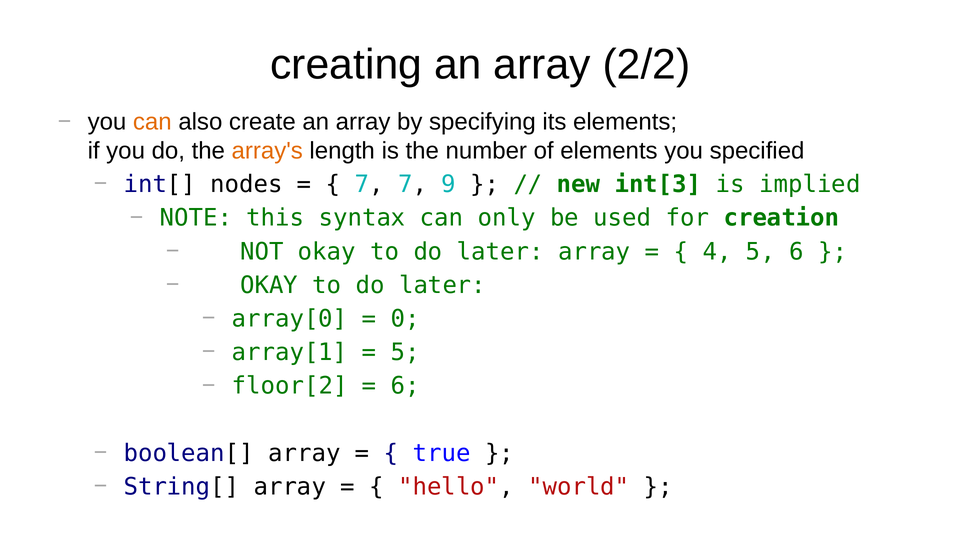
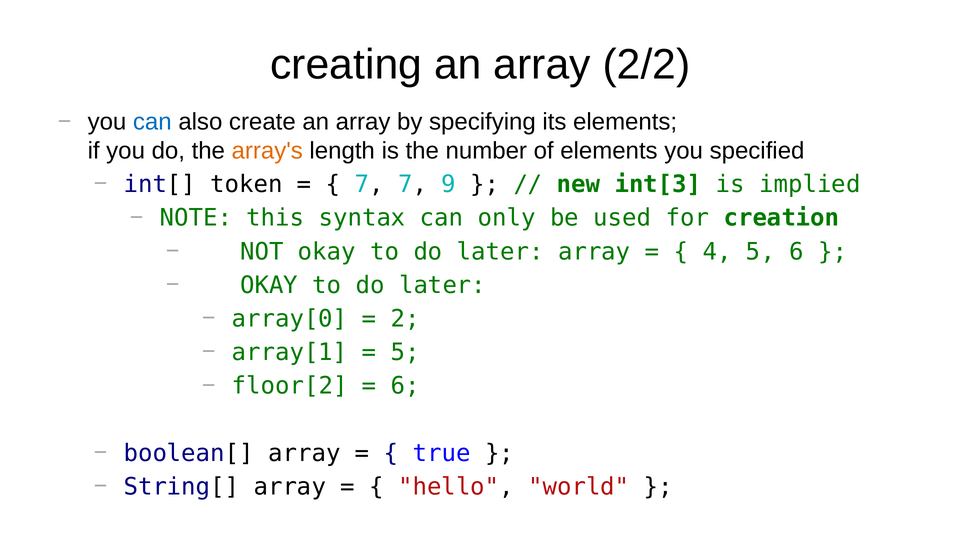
can at (152, 122) colour: orange -> blue
nodes: nodes -> token
0: 0 -> 2
